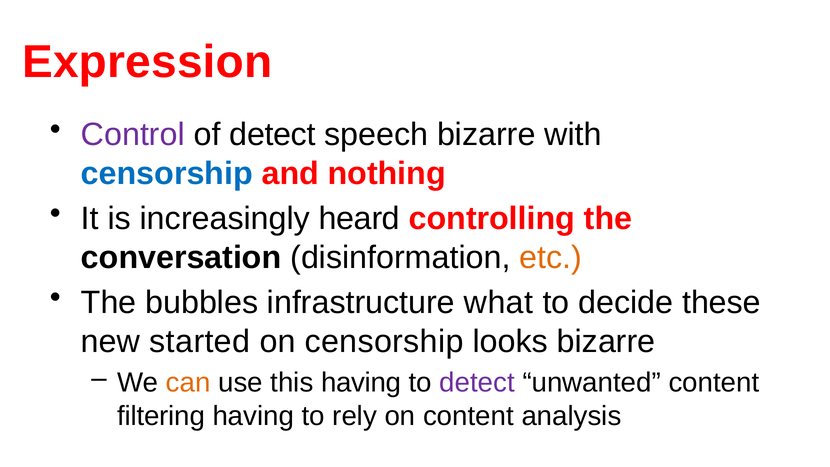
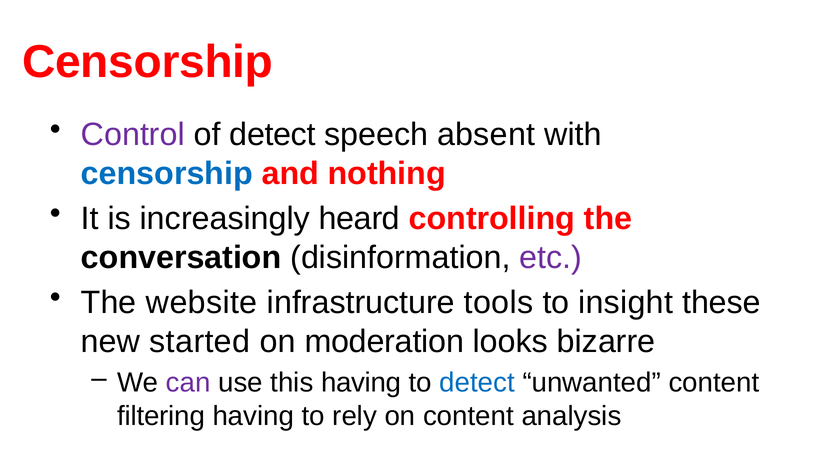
Expression at (147, 62): Expression -> Censorship
speech bizarre: bizarre -> absent
etc colour: orange -> purple
bubbles: bubbles -> website
what: what -> tools
decide: decide -> insight
on censorship: censorship -> moderation
can colour: orange -> purple
detect at (477, 383) colour: purple -> blue
